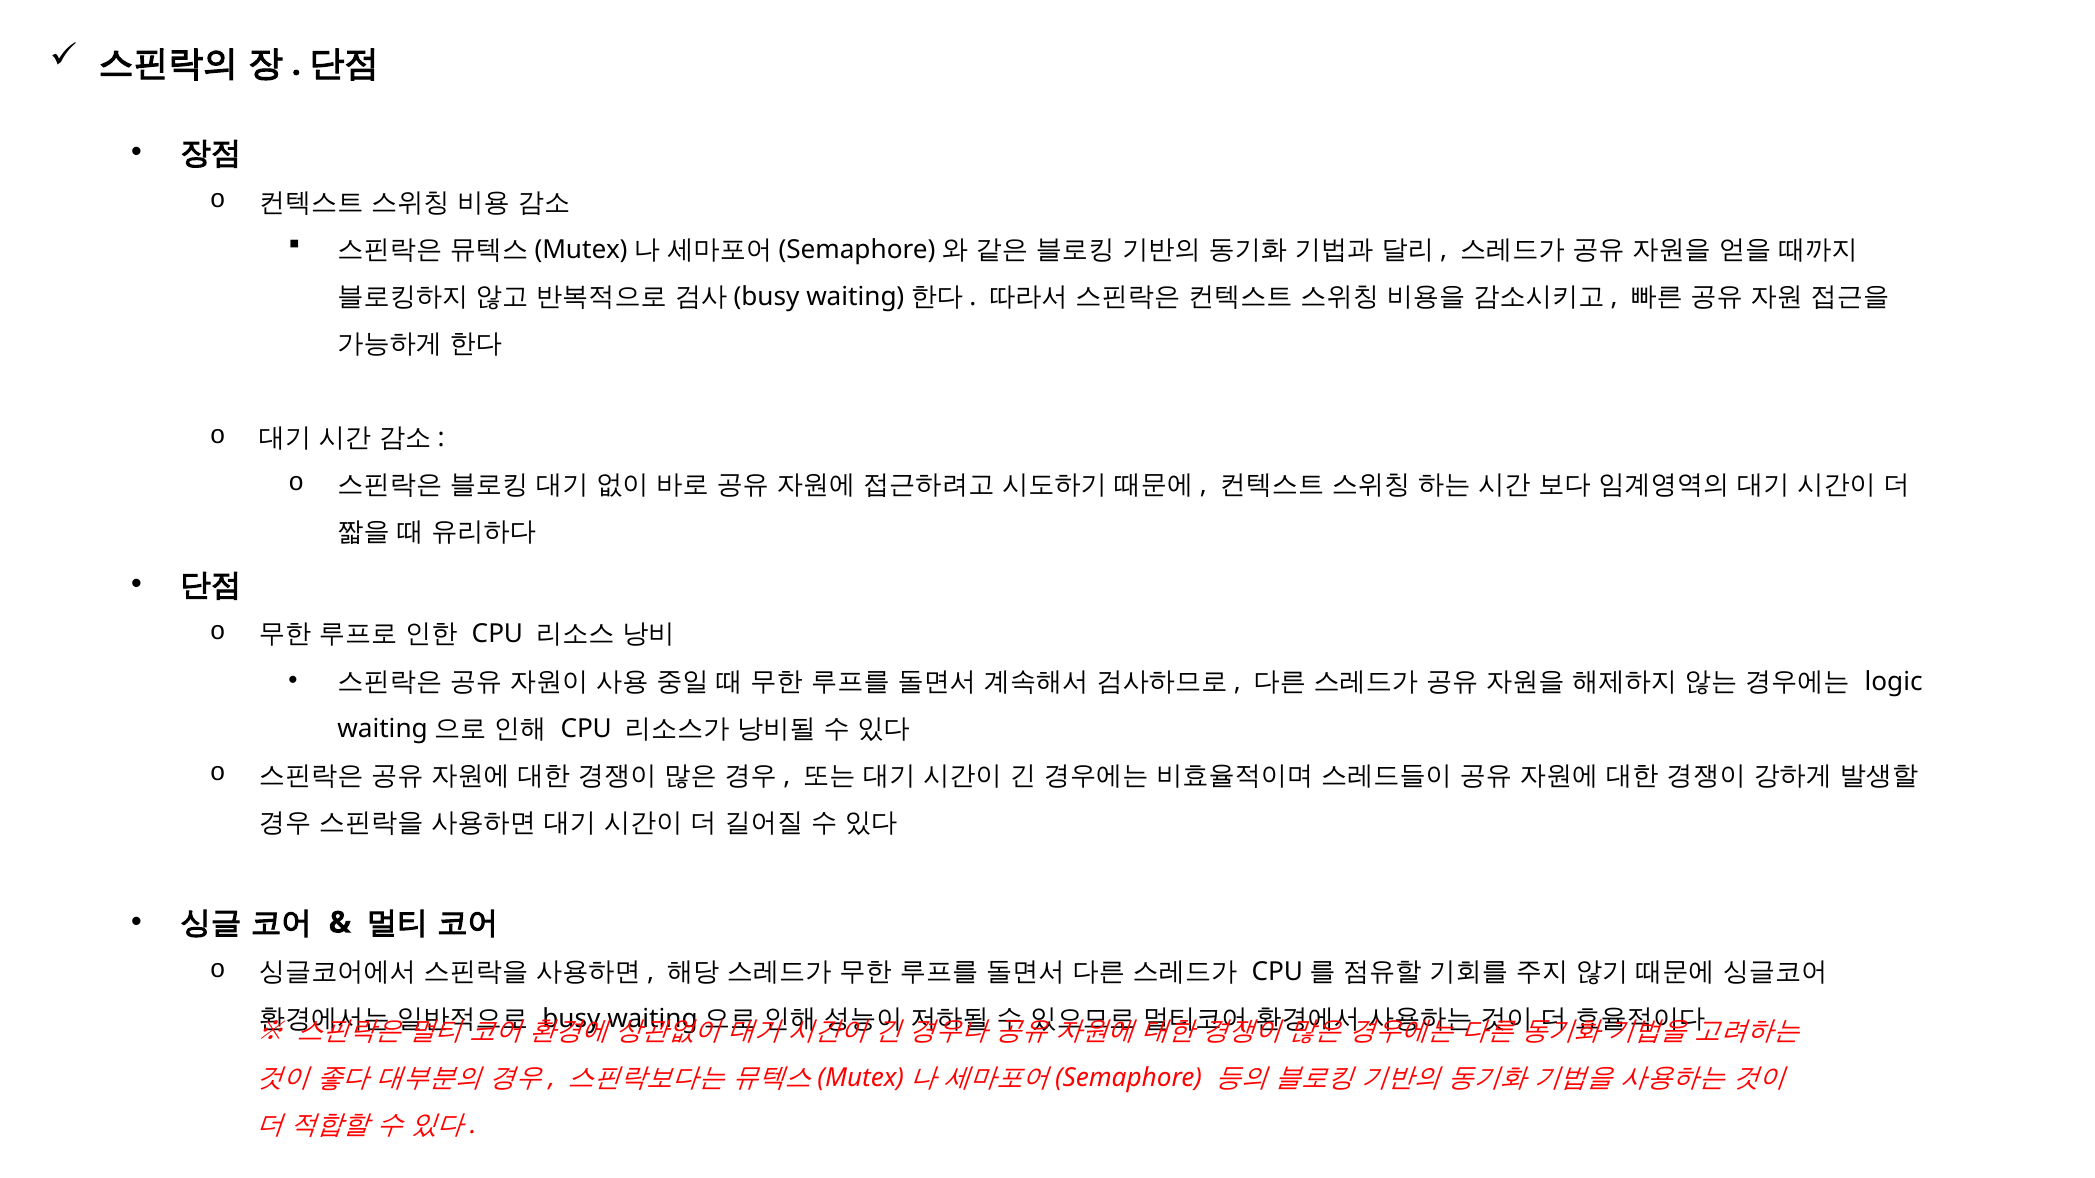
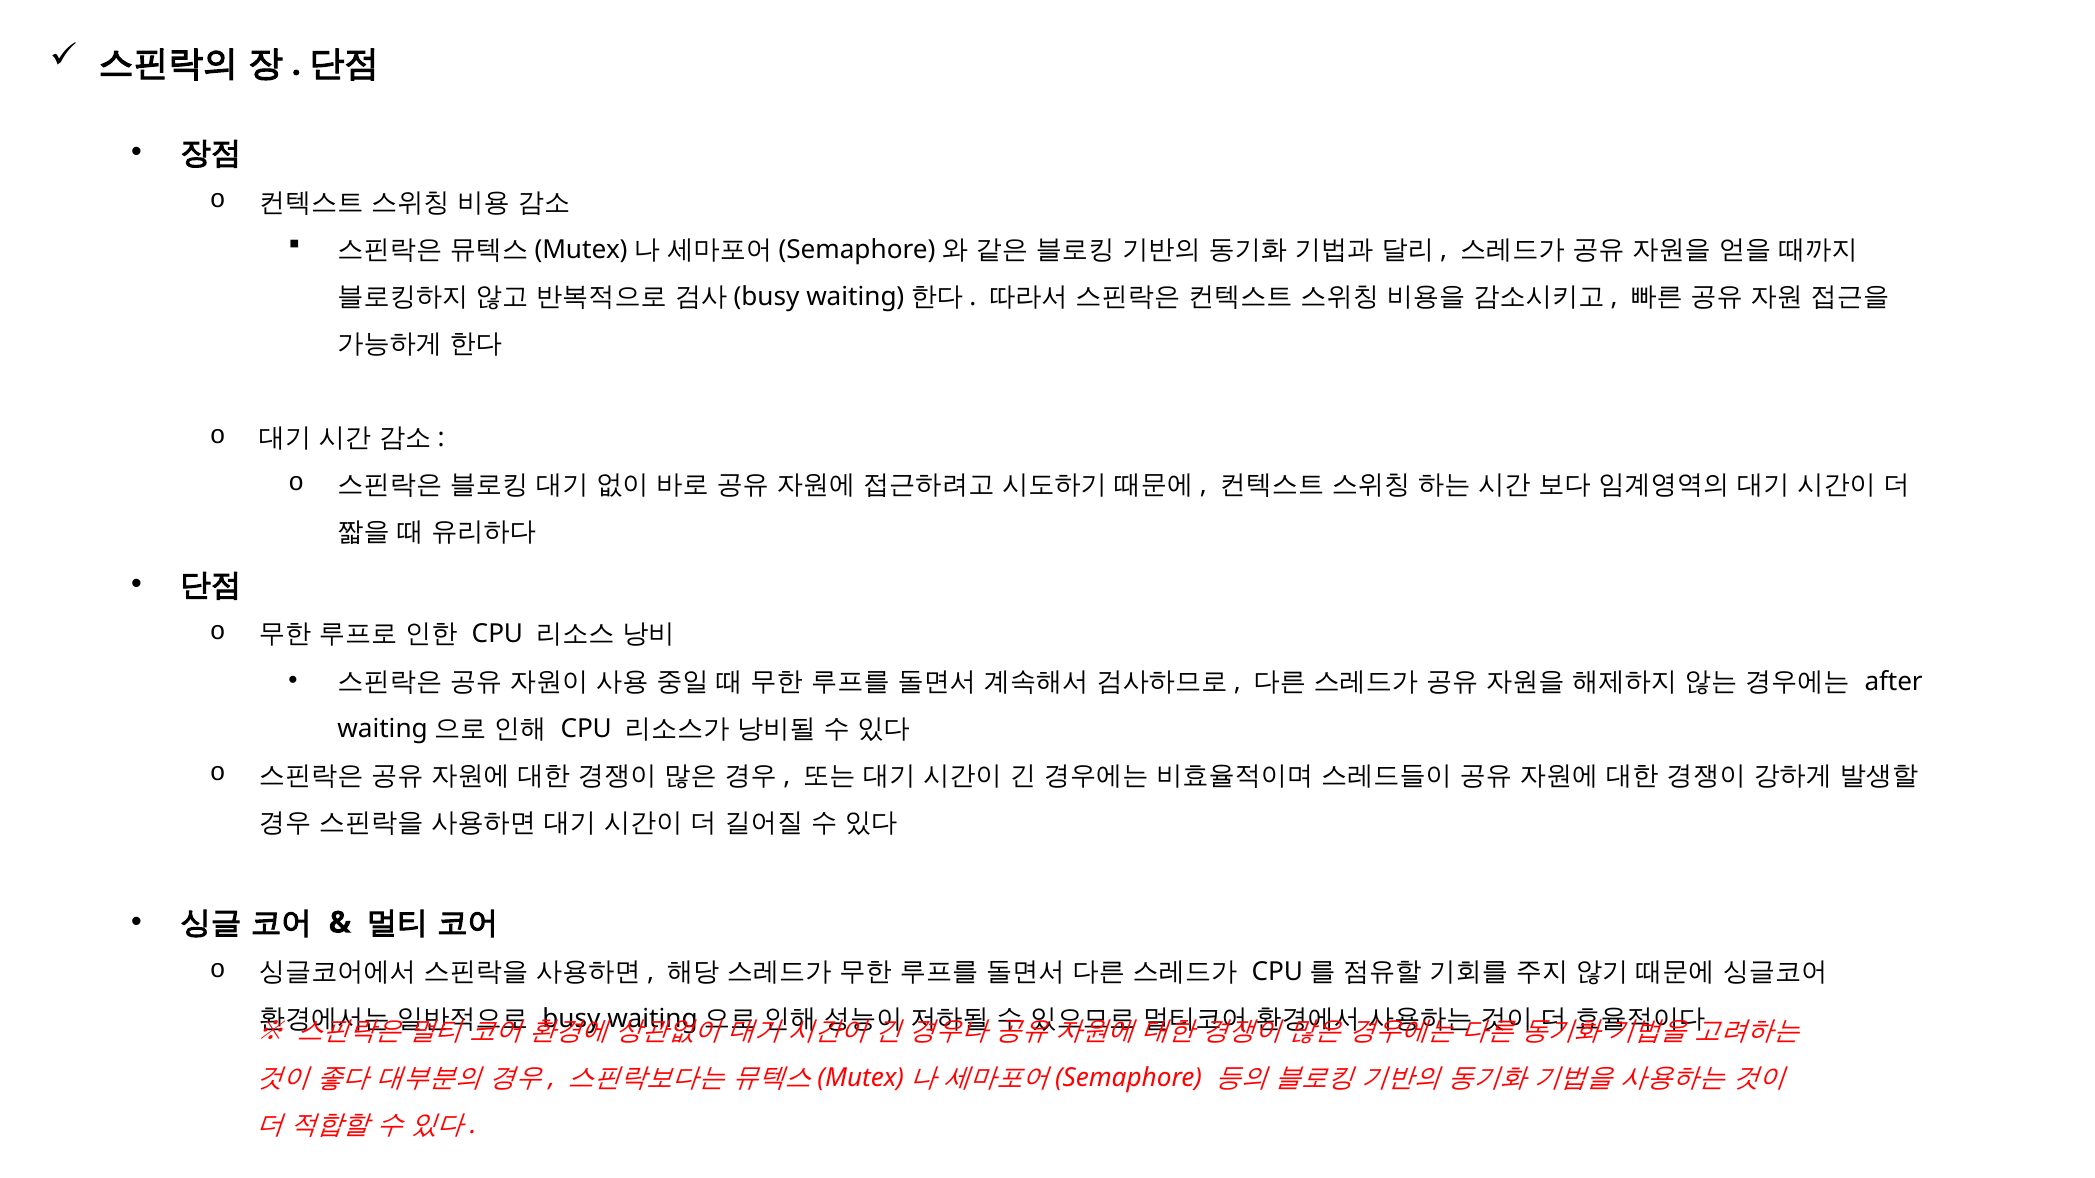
logic: logic -> after
